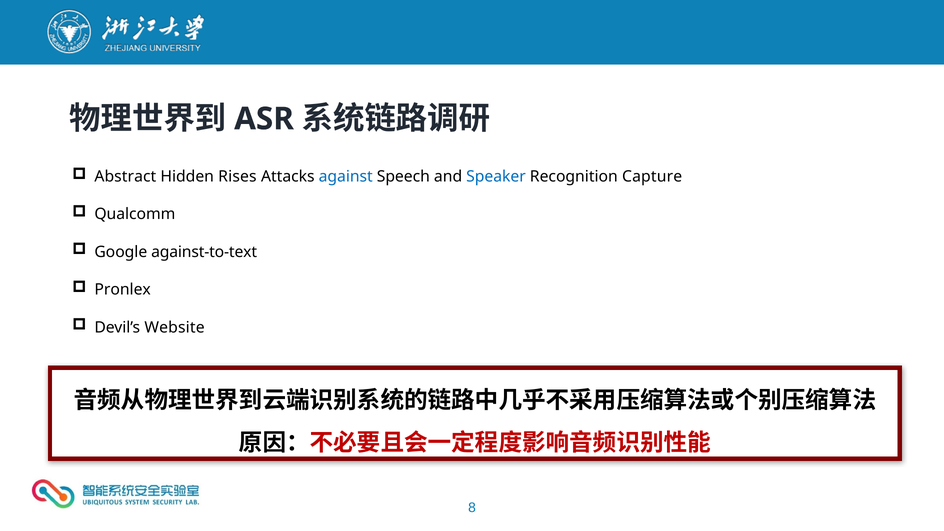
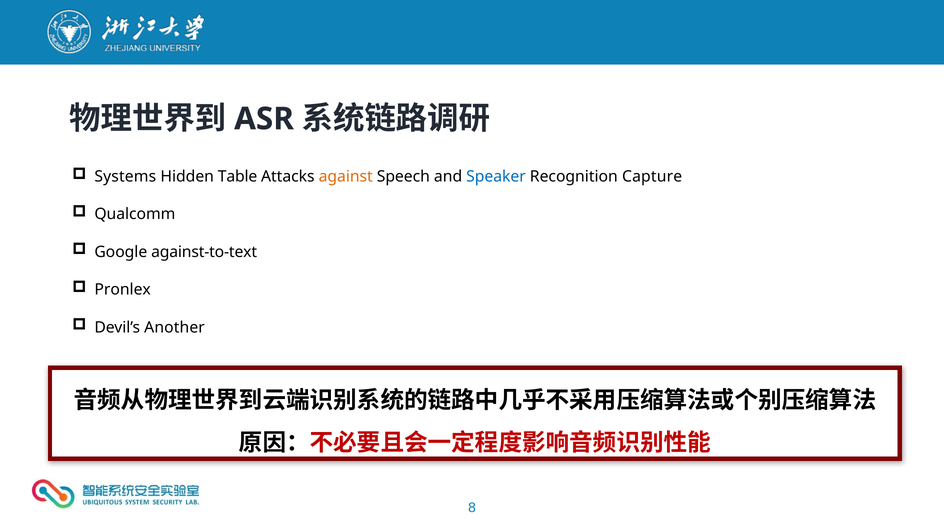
Abstract: Abstract -> Systems
Rises: Rises -> Table
against colour: blue -> orange
Website: Website -> Another
